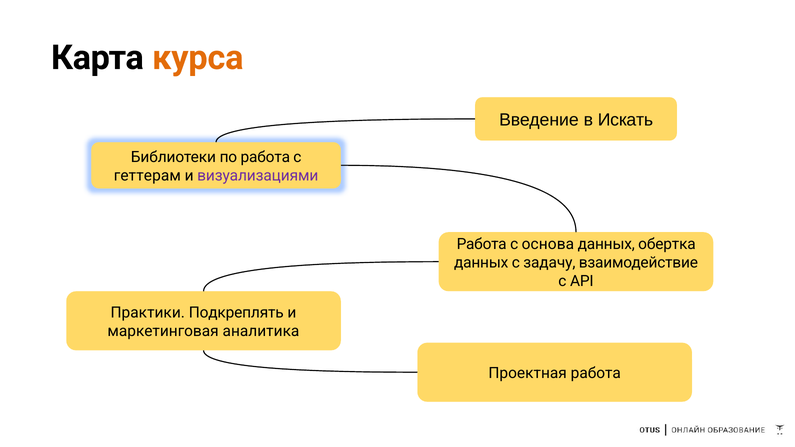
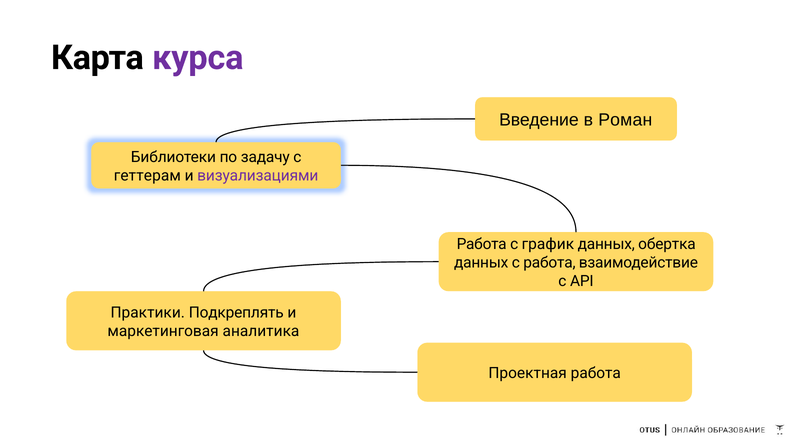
курса colour: orange -> purple
Искать: Искать -> Роман
по работа: работа -> задачу
основа: основа -> график
с задачу: задачу -> работа
